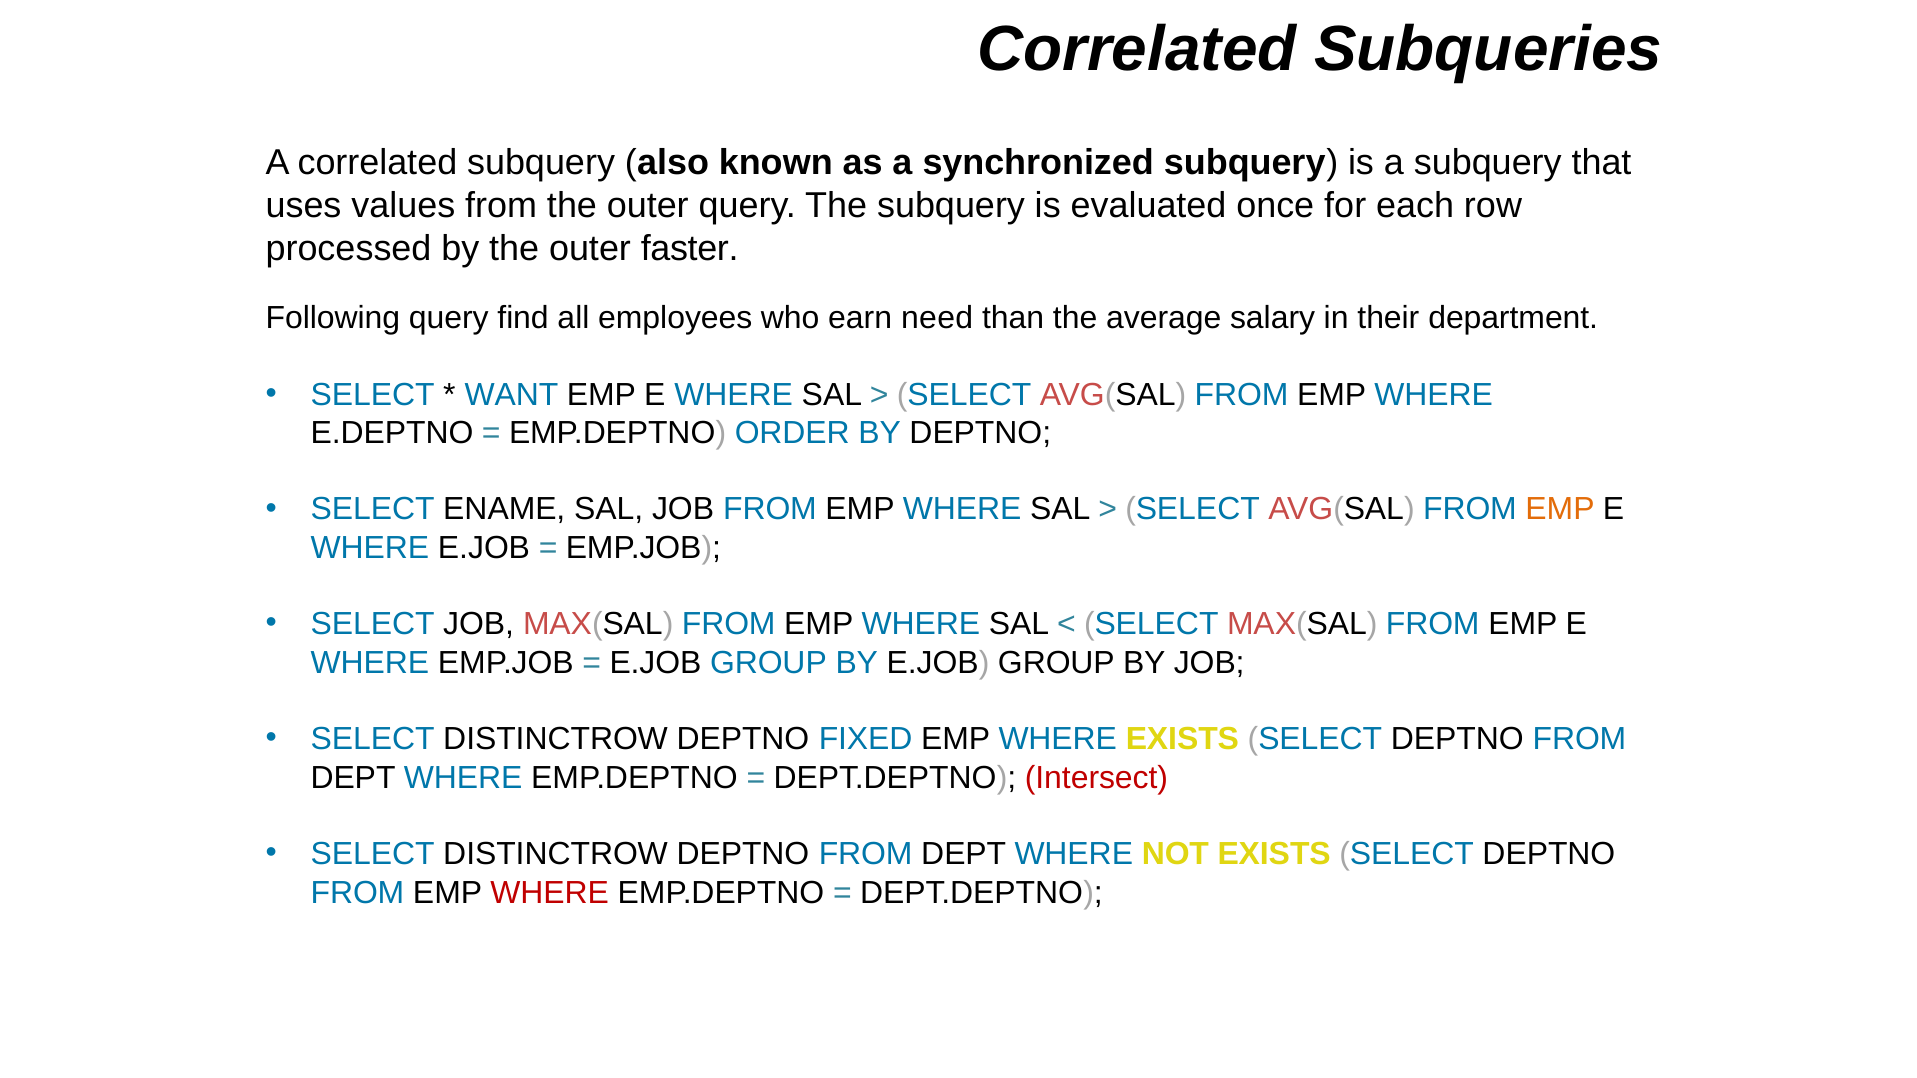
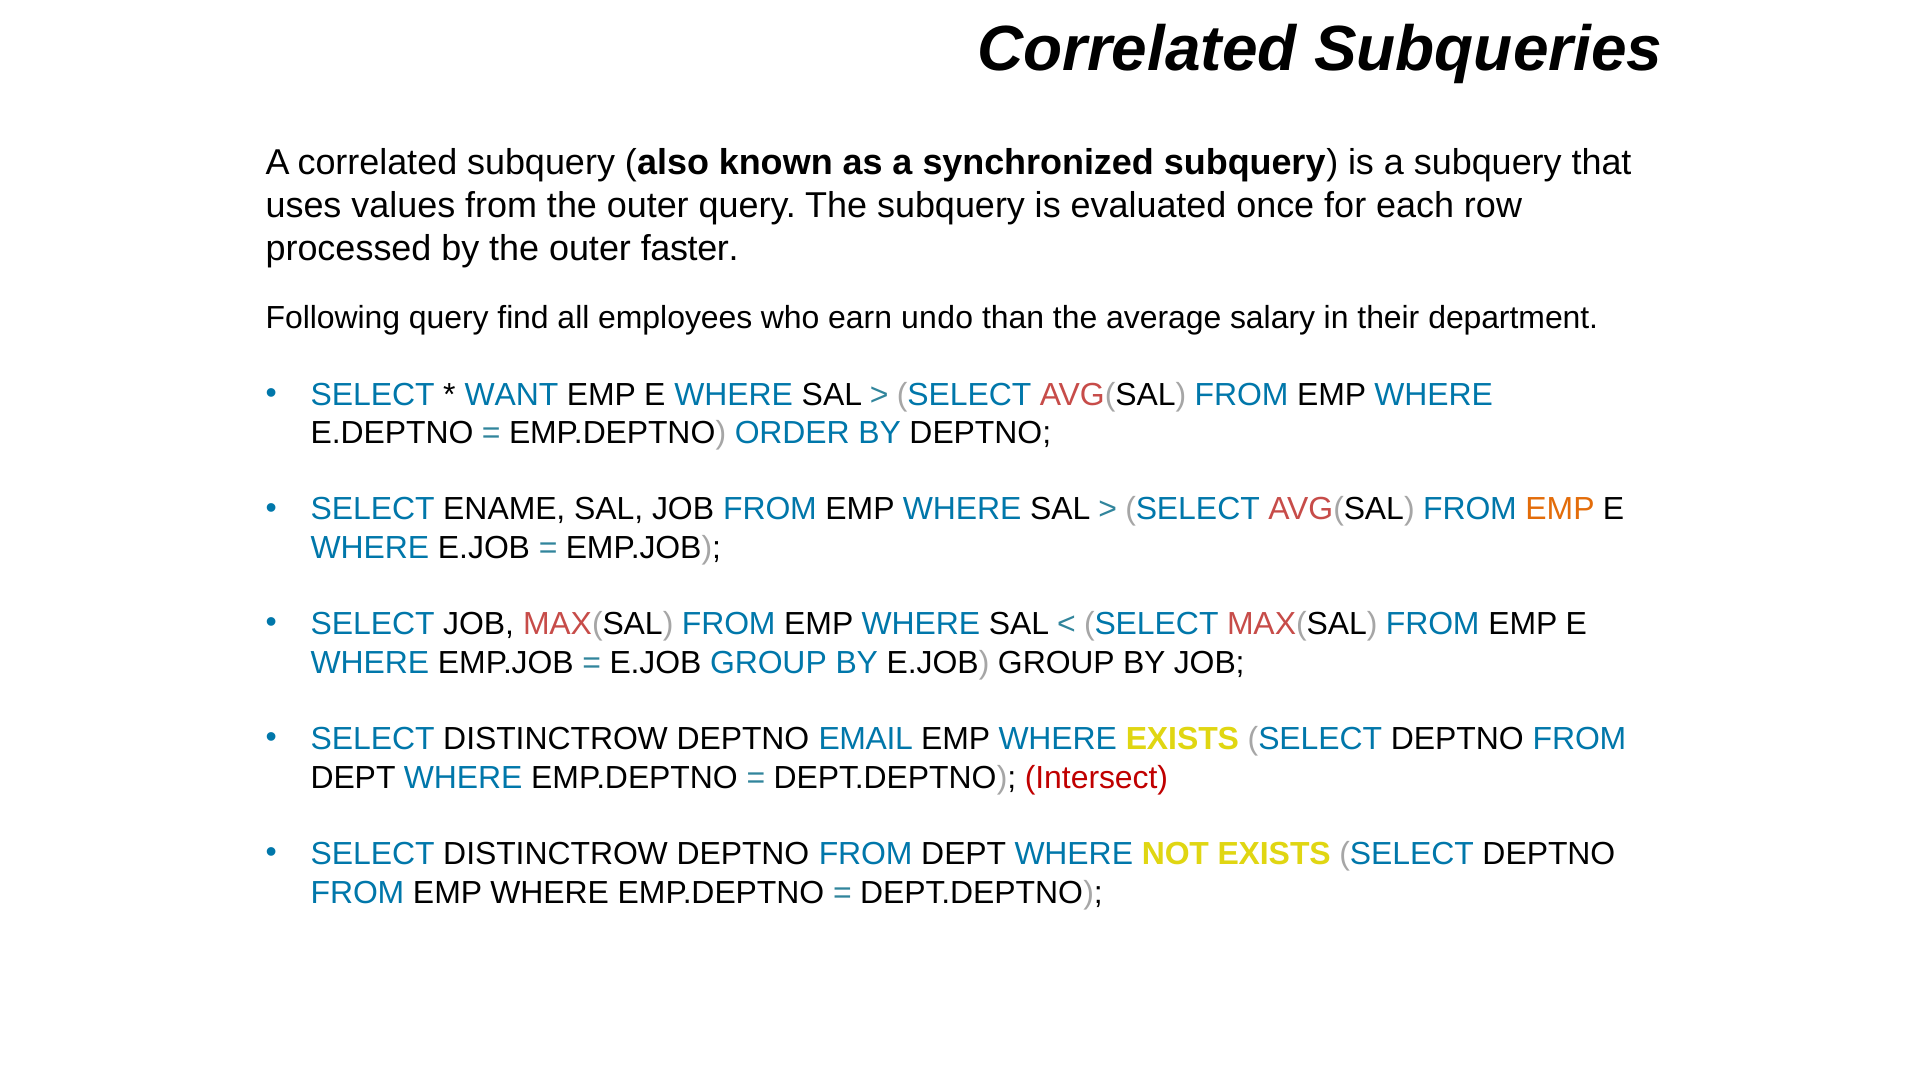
need: need -> undo
FIXED: FIXED -> EMAIL
WHERE at (550, 893) colour: red -> black
